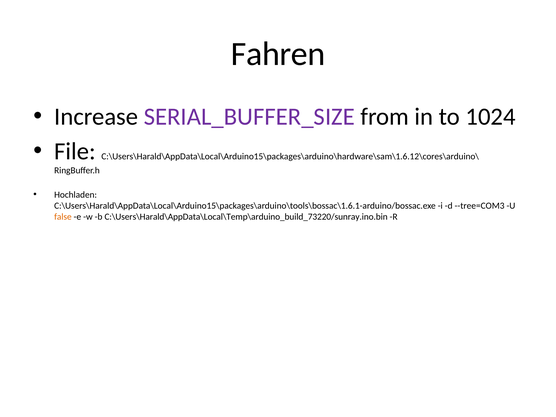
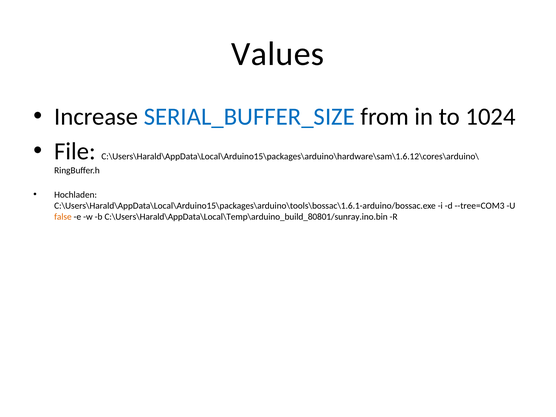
Fahren: Fahren -> Values
SERIAL_BUFFER_SIZE colour: purple -> blue
C:\Users\Harald\AppData\Local\Temp\arduino_build_73220/sunray.ino.bin: C:\Users\Harald\AppData\Local\Temp\arduino_build_73220/sunray.ino.bin -> C:\Users\Harald\AppData\Local\Temp\arduino_build_80801/sunray.ino.bin
